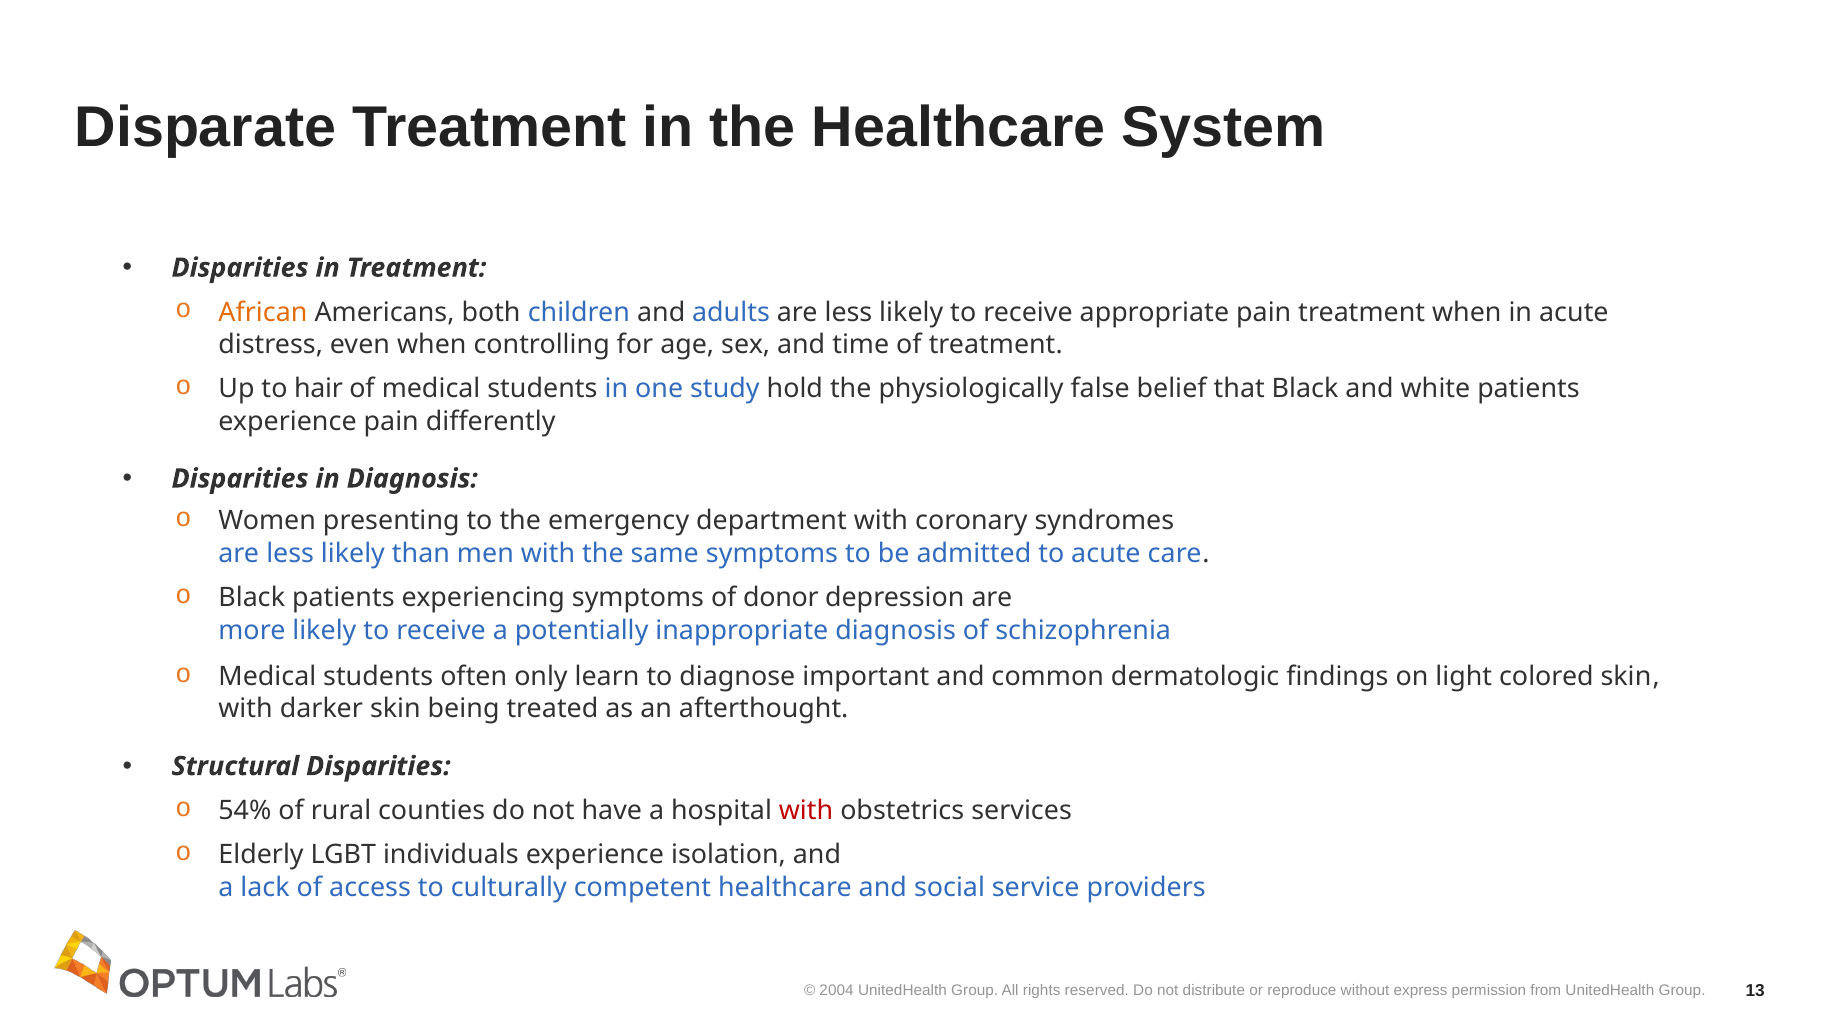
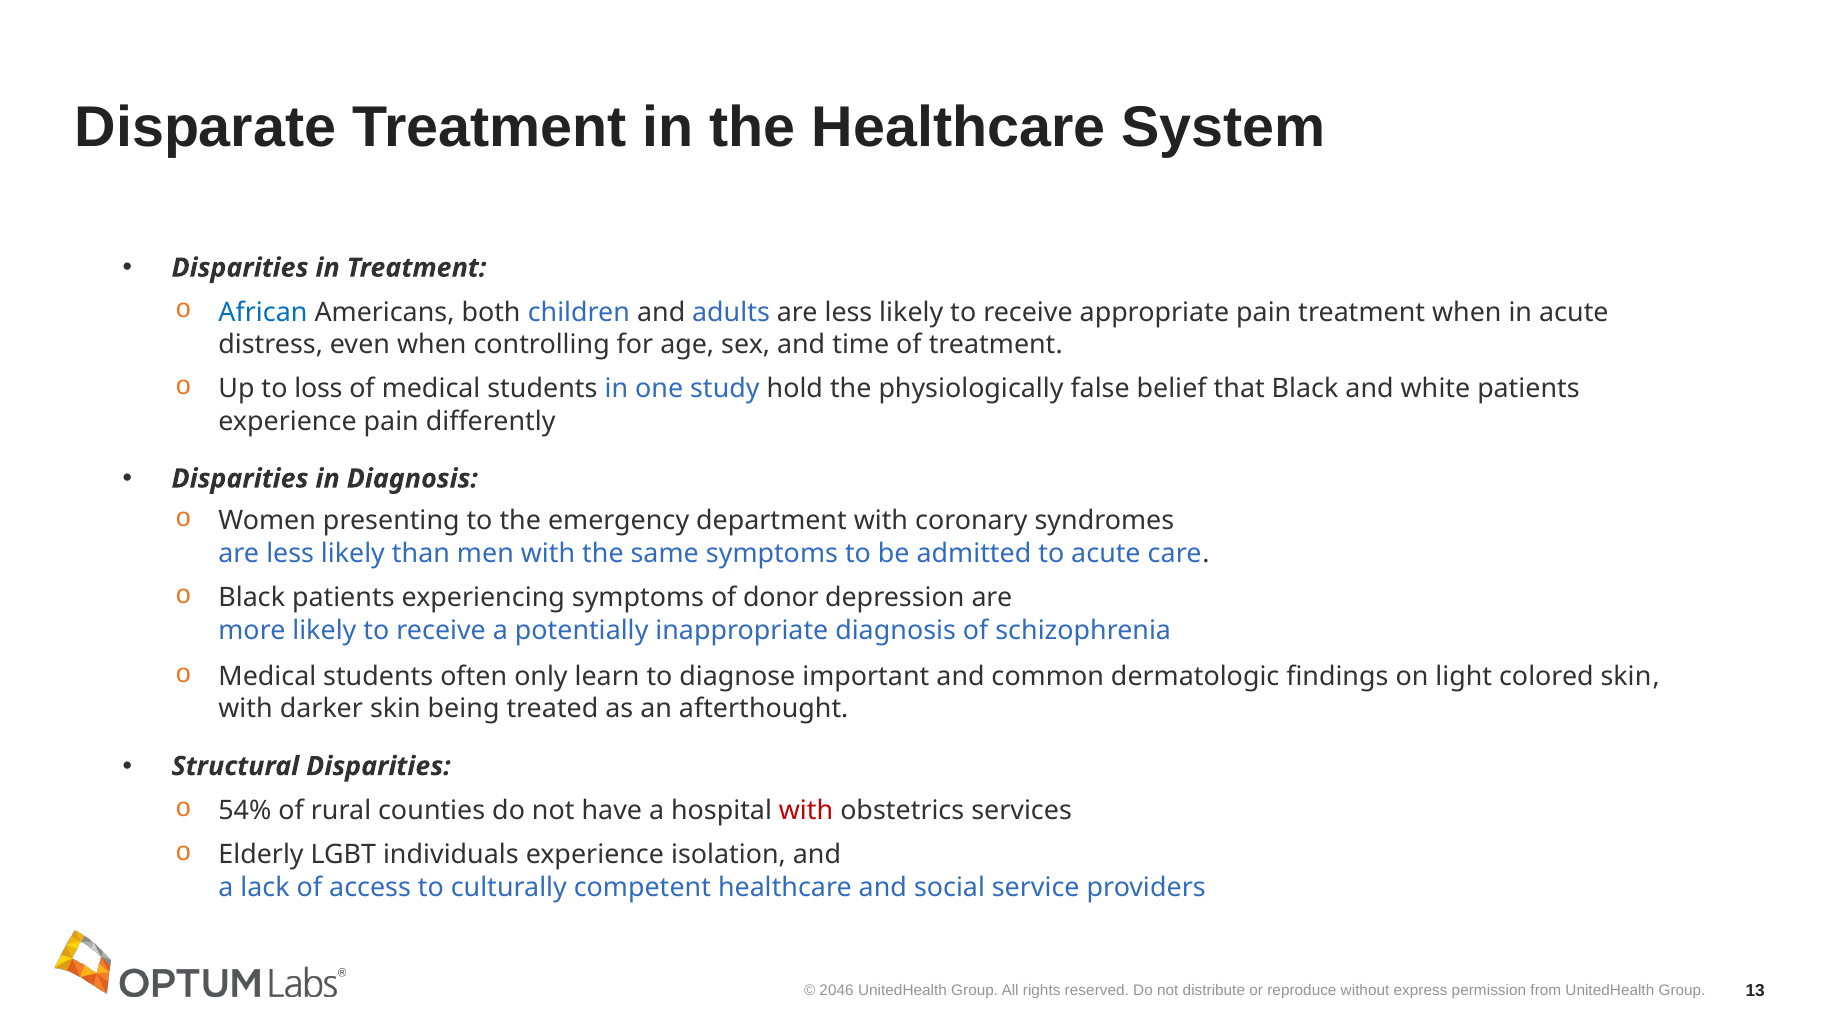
African colour: orange -> blue
hair: hair -> loss
2004: 2004 -> 2046
